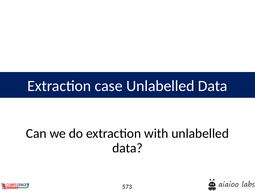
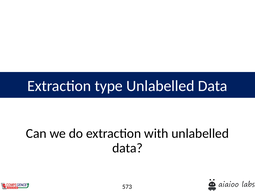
case: case -> type
